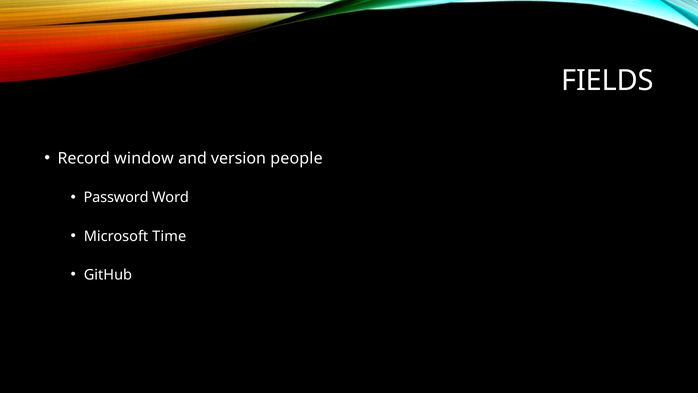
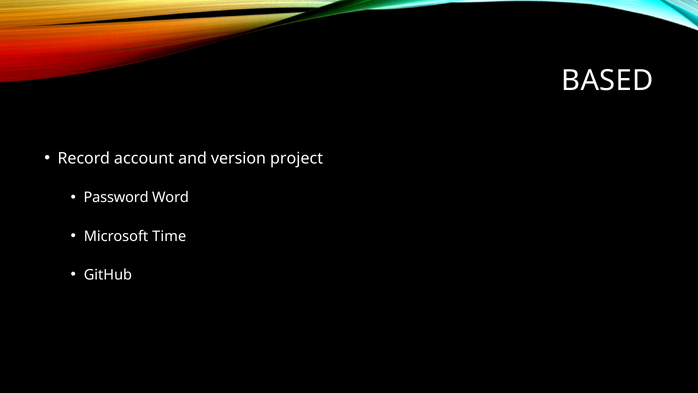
FIELDS: FIELDS -> BASED
window: window -> account
people: people -> project
